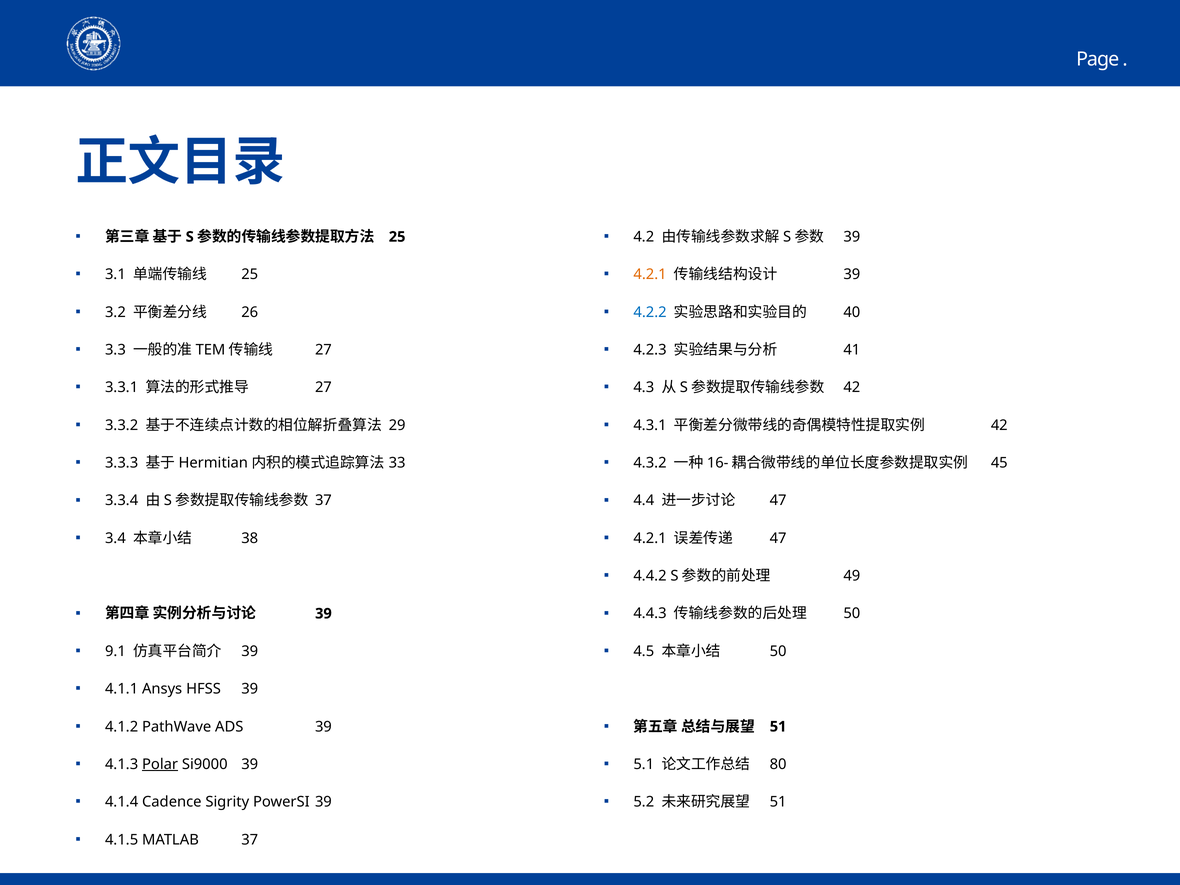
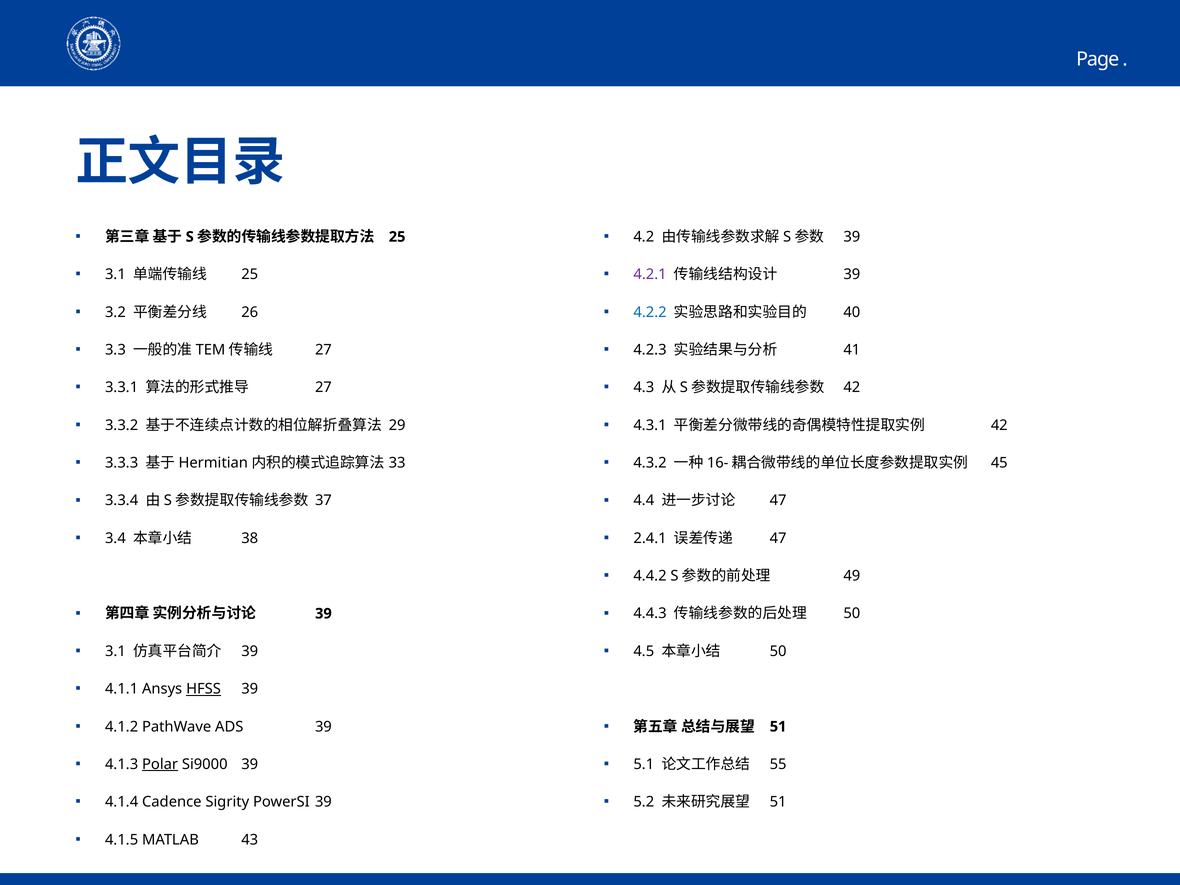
4.2.1 at (650, 275) colour: orange -> purple
4.2.1 at (650, 538): 4.2.1 -> 2.4.1
9.1 at (115, 651): 9.1 -> 3.1
HFSS underline: none -> present
80: 80 -> 55
MATLAB 37: 37 -> 43
